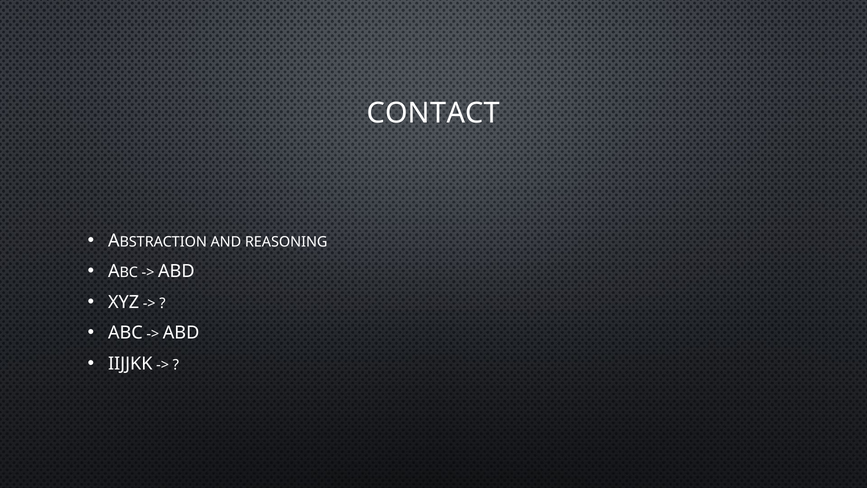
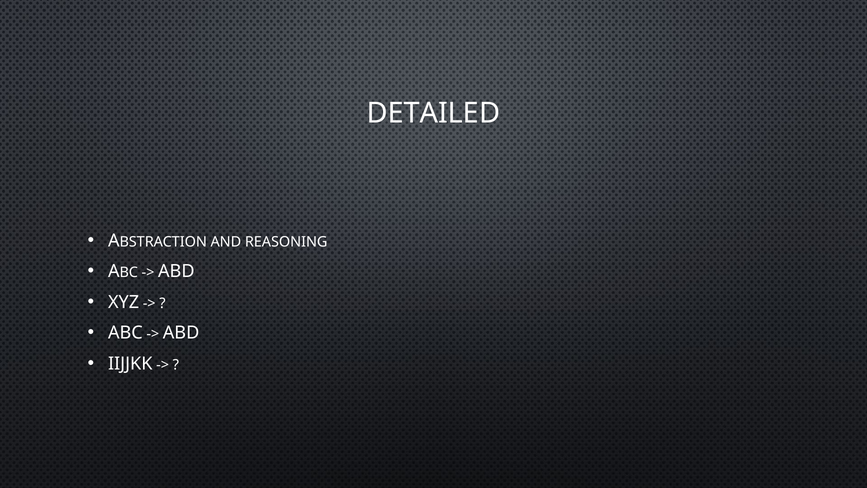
CONTACT: CONTACT -> DETAILED
